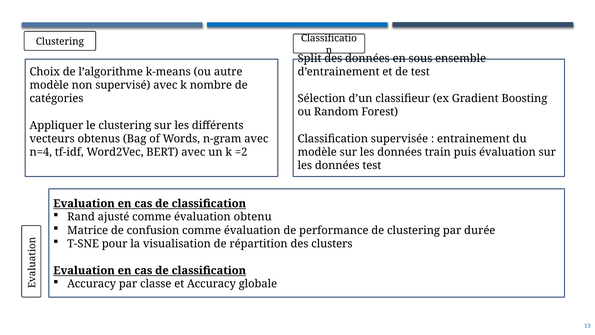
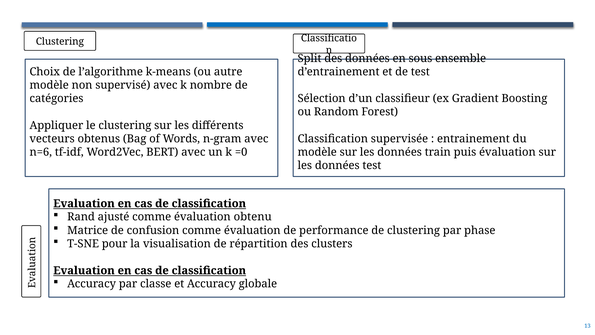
n=4: n=4 -> n=6
=2: =2 -> =0
durée: durée -> phase
